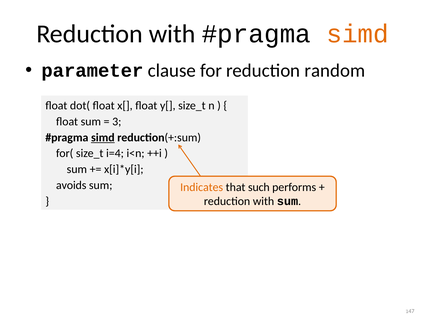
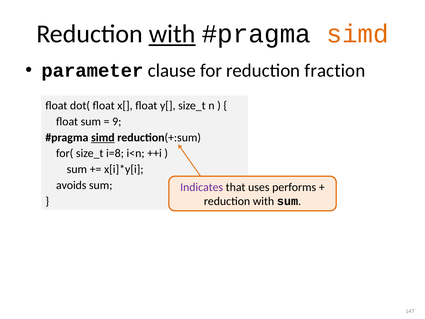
with at (172, 34) underline: none -> present
random: random -> fraction
3: 3 -> 9
i=4: i=4 -> i=8
Indicates colour: orange -> purple
such: such -> uses
